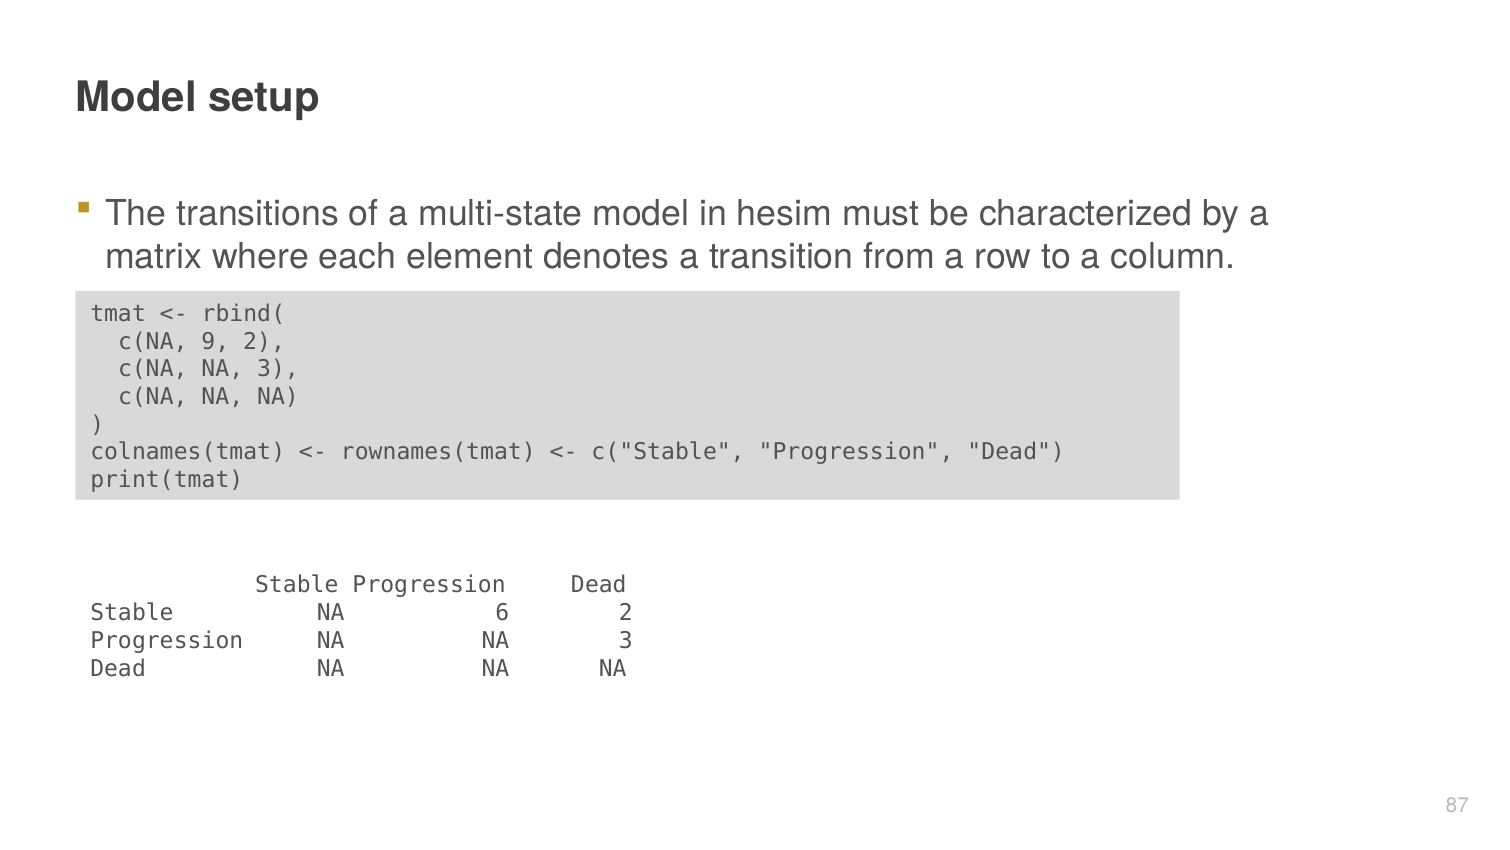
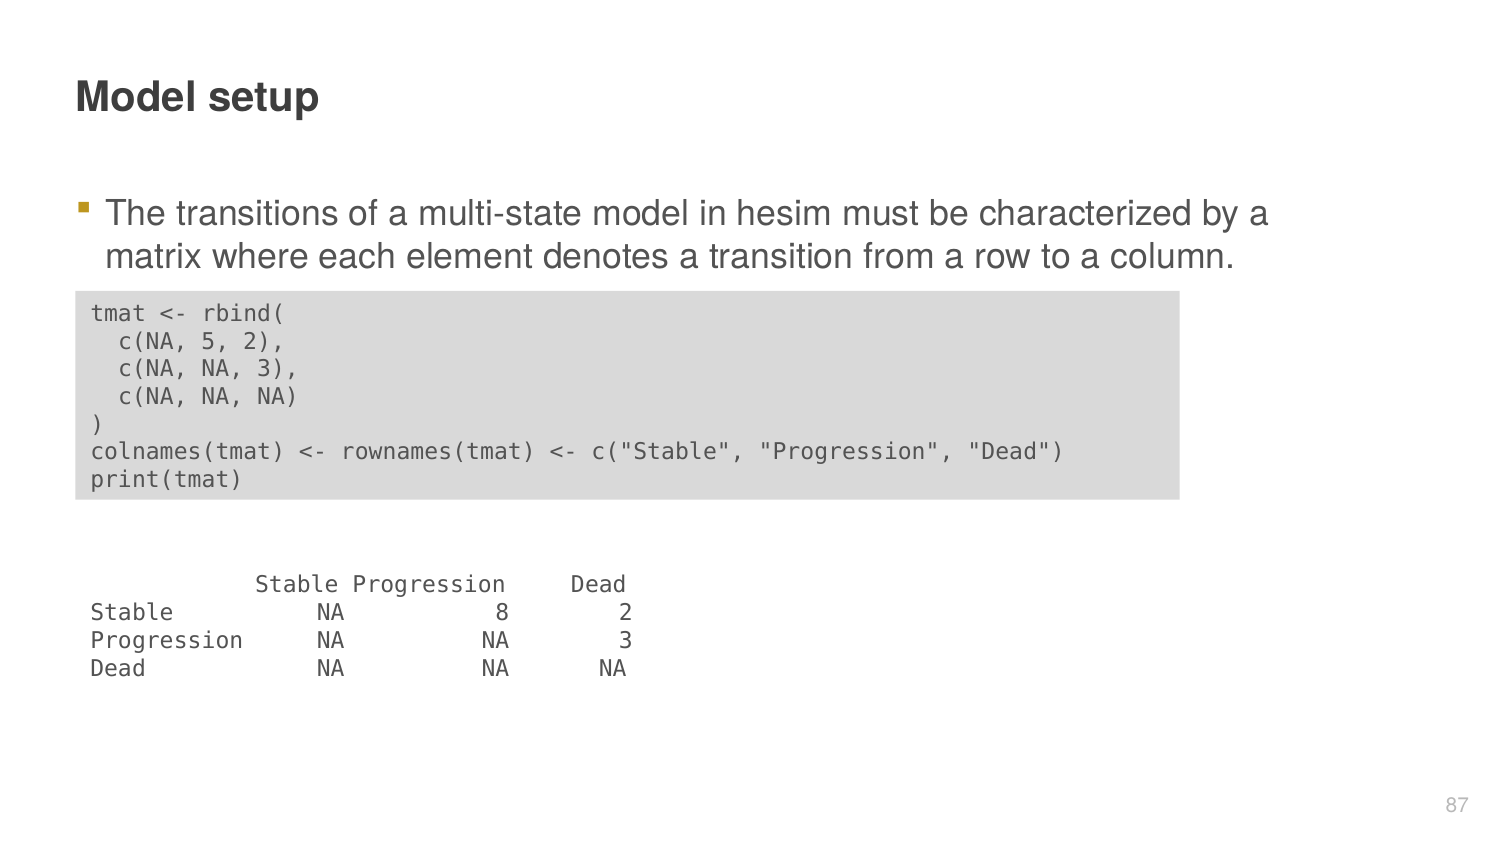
9: 9 -> 5
6: 6 -> 8
